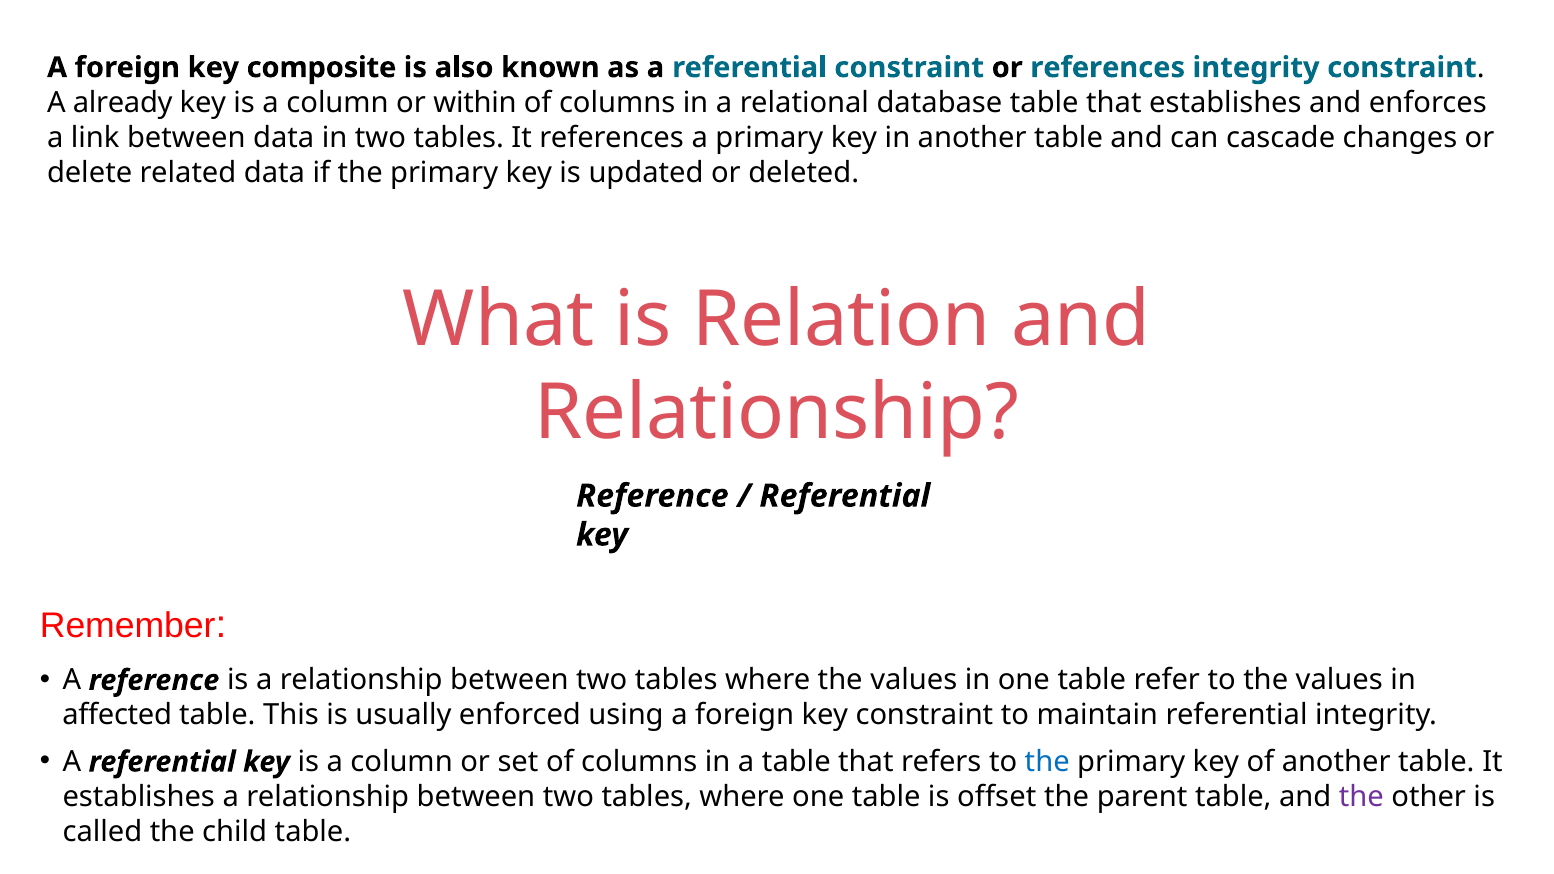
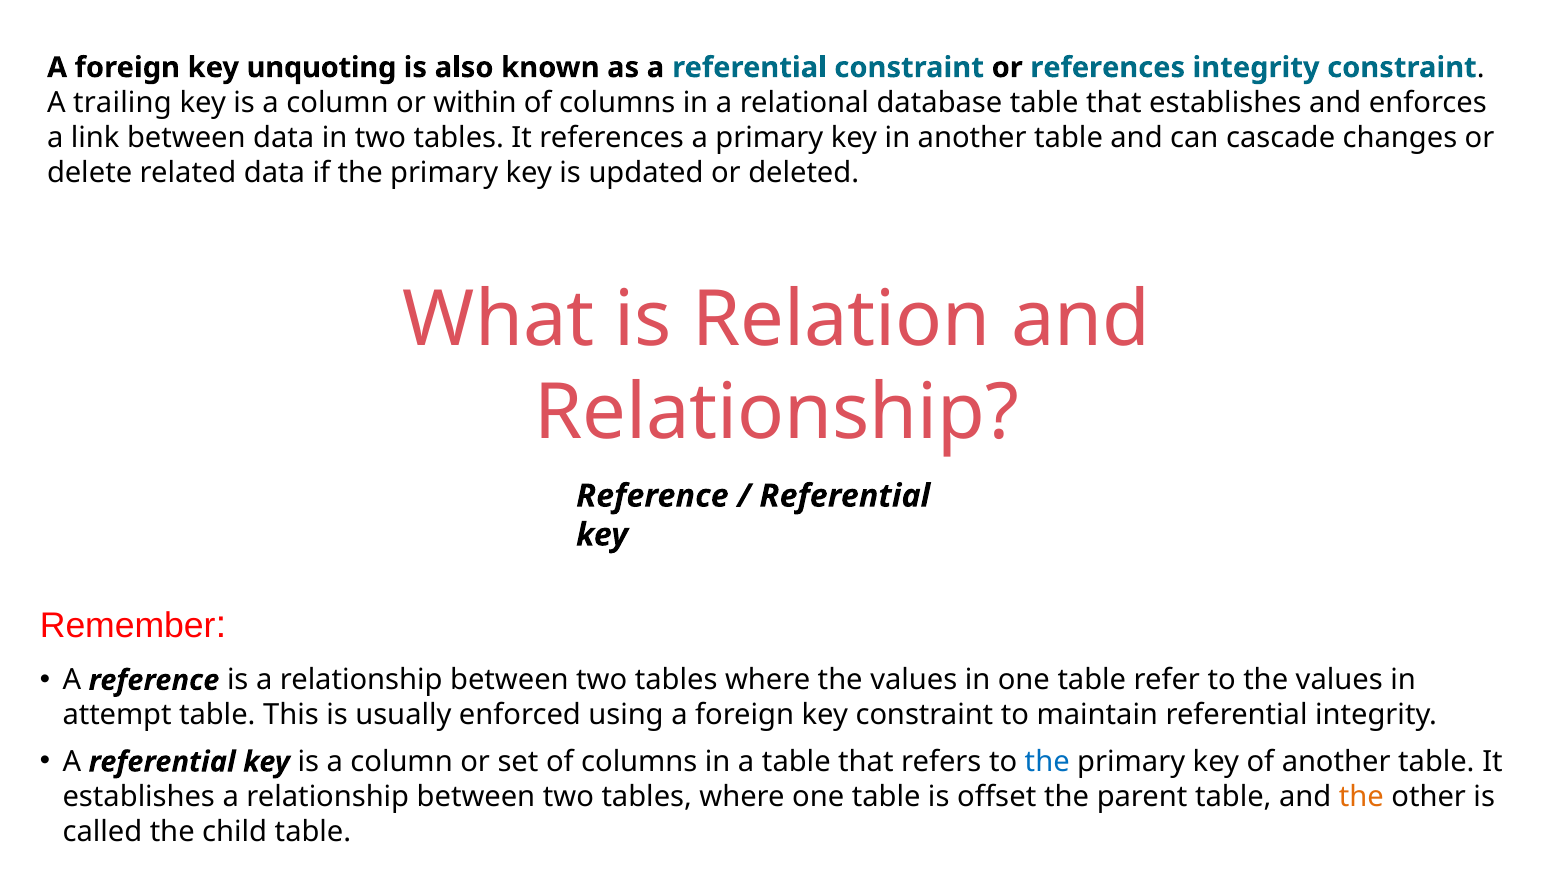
composite: composite -> unquoting
already: already -> trailing
affected: affected -> attempt
the at (1361, 797) colour: purple -> orange
